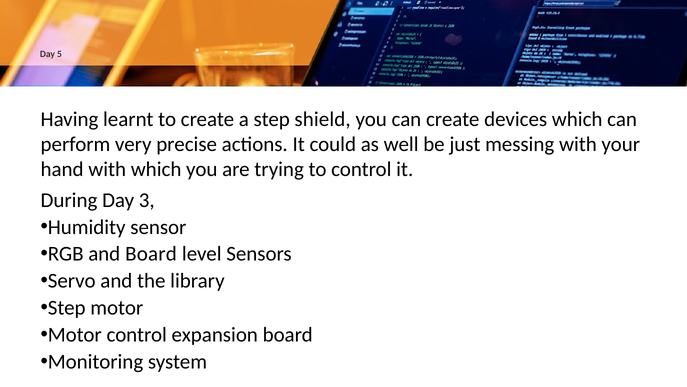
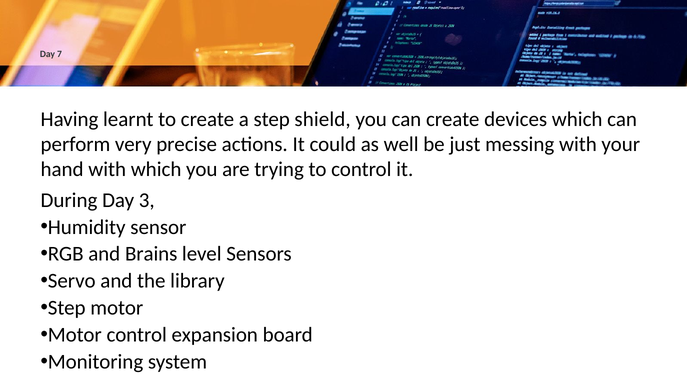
5: 5 -> 7
and Board: Board -> Brains
